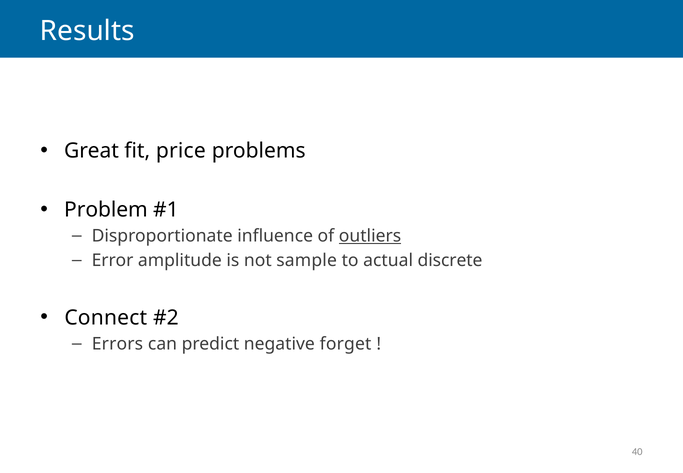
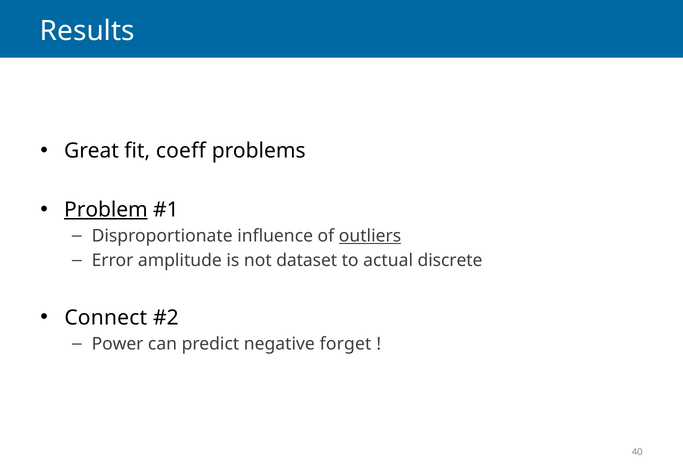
price: price -> coeff
Problem underline: none -> present
sample: sample -> dataset
Errors: Errors -> Power
